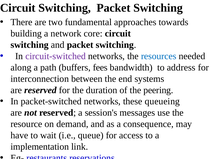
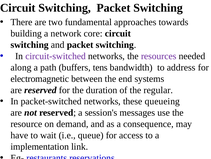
resources colour: blue -> purple
fees: fees -> tens
interconnection: interconnection -> electromagnetic
peering: peering -> regular
